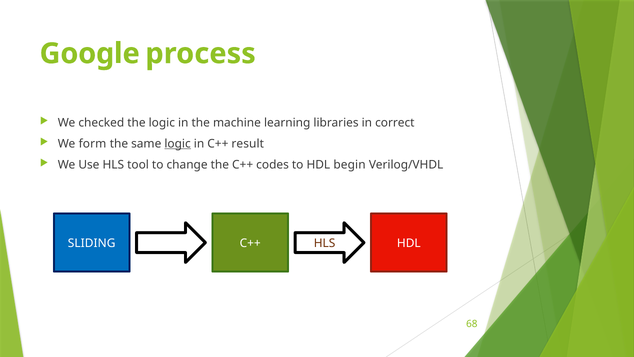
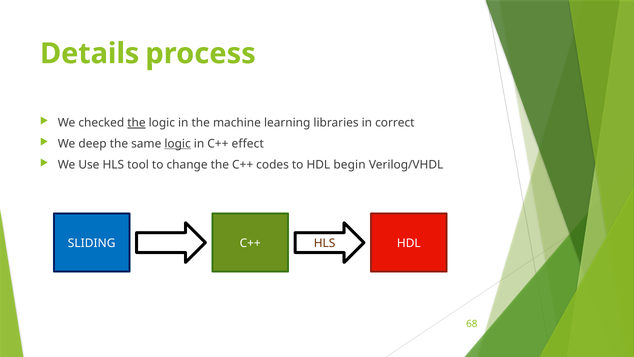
Google: Google -> Details
the at (136, 123) underline: none -> present
form: form -> deep
result: result -> effect
